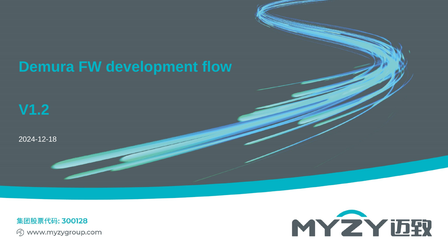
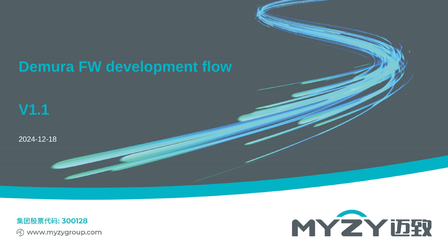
V1.2: V1.2 -> V1.1
